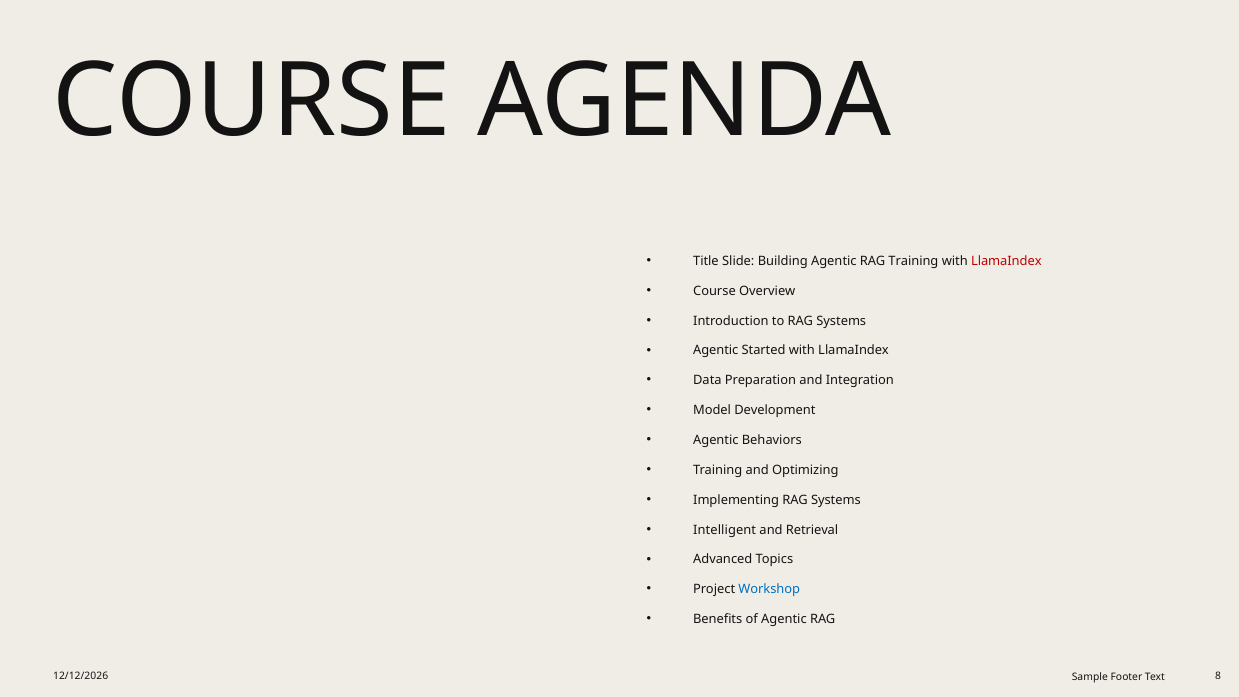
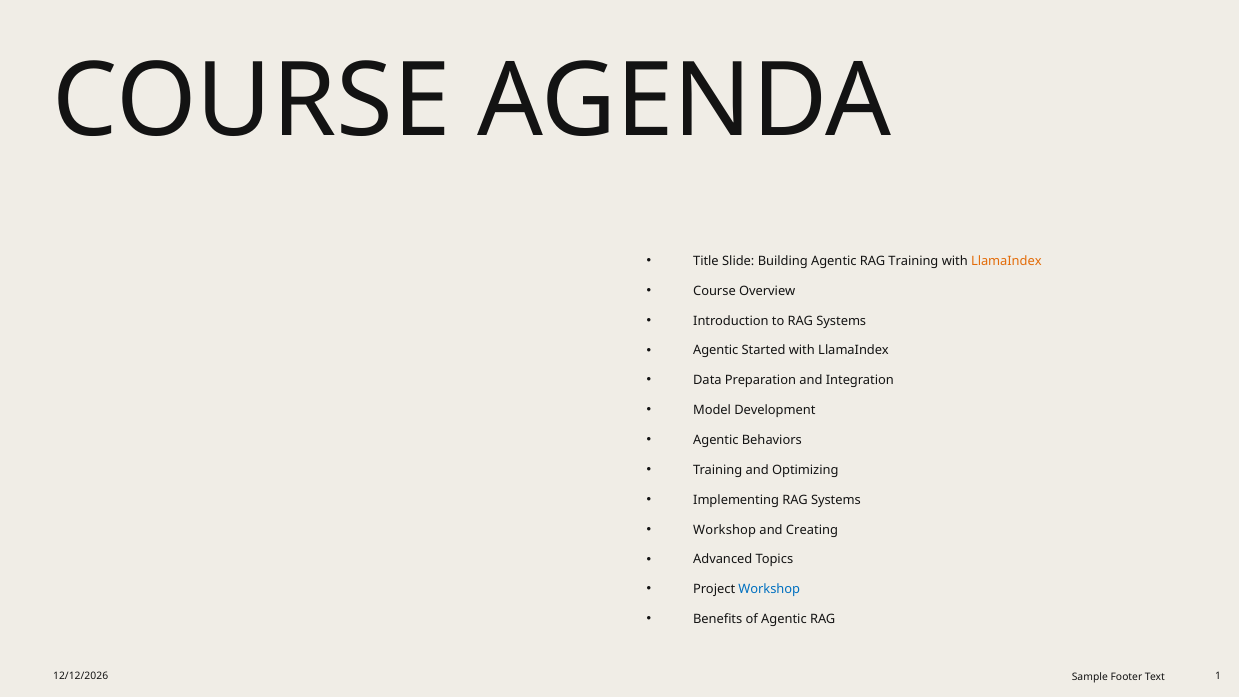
LlamaIndex at (1006, 261) colour: red -> orange
Intelligent at (725, 530): Intelligent -> Workshop
Retrieval: Retrieval -> Creating
8: 8 -> 1
